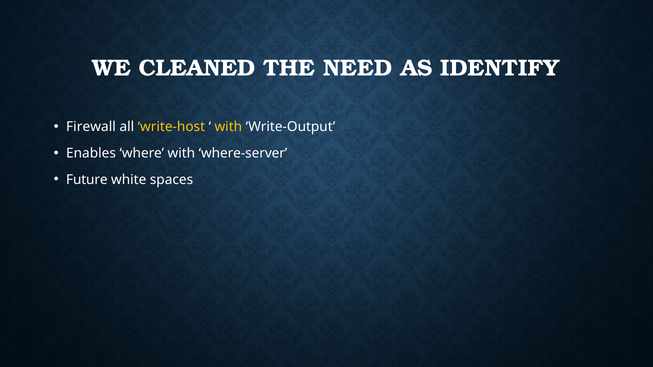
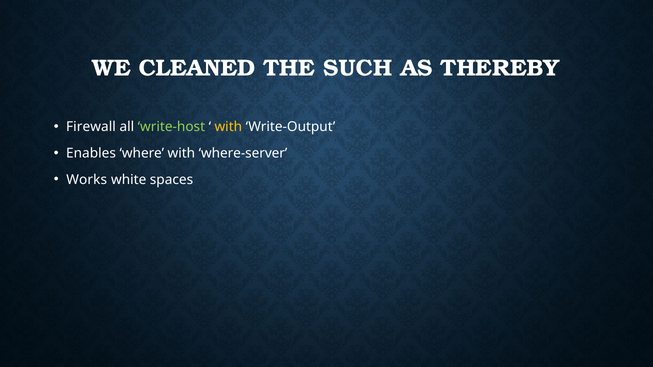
NEED: NEED -> SUCH
IDENTIFY: IDENTIFY -> THEREBY
write-host colour: yellow -> light green
Future: Future -> Works
